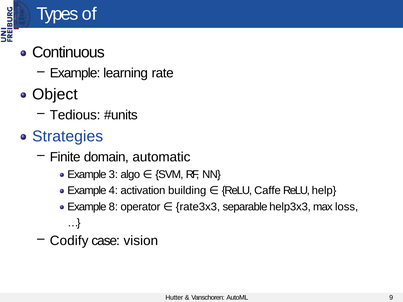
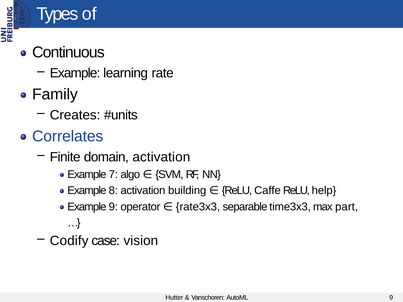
Object: Object -> Family
Tedious: Tedious -> Creates
Strategies: Strategies -> Correlates
domain automatic: automatic -> activation
3: 3 -> 7
4: 4 -> 8
Example 8: 8 -> 9
help3x3: help3x3 -> time3x3
loss: loss -> part
